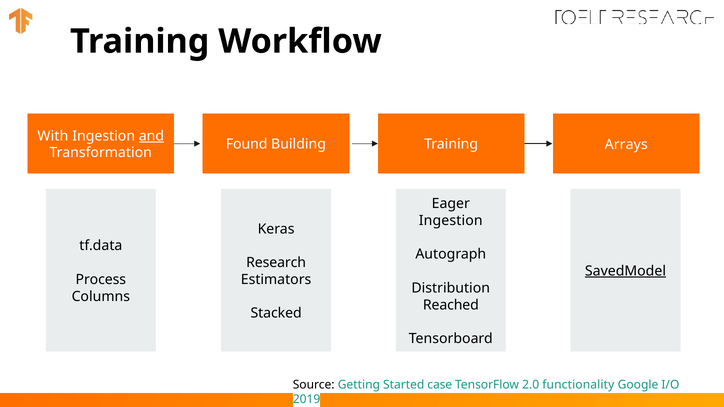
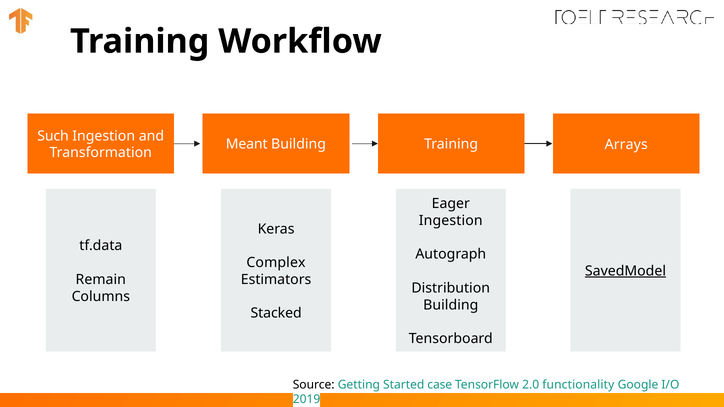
With: With -> Such
and underline: present -> none
Found: Found -> Meant
Research: Research -> Complex
Process: Process -> Remain
Reached at (451, 305): Reached -> Building
